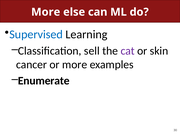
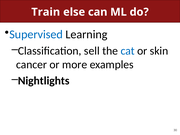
More at (46, 12): More -> Train
cat colour: purple -> blue
Enumerate: Enumerate -> Nightlights
